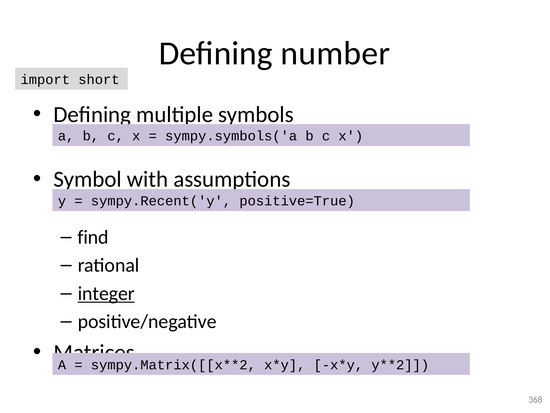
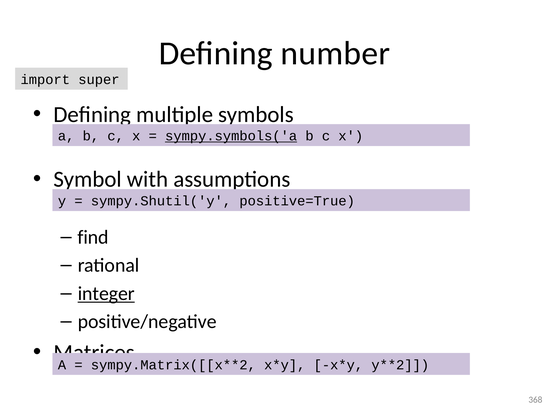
short: short -> super
sympy.symbols('a underline: none -> present
sympy.Recent('y: sympy.Recent('y -> sympy.Shutil('y
